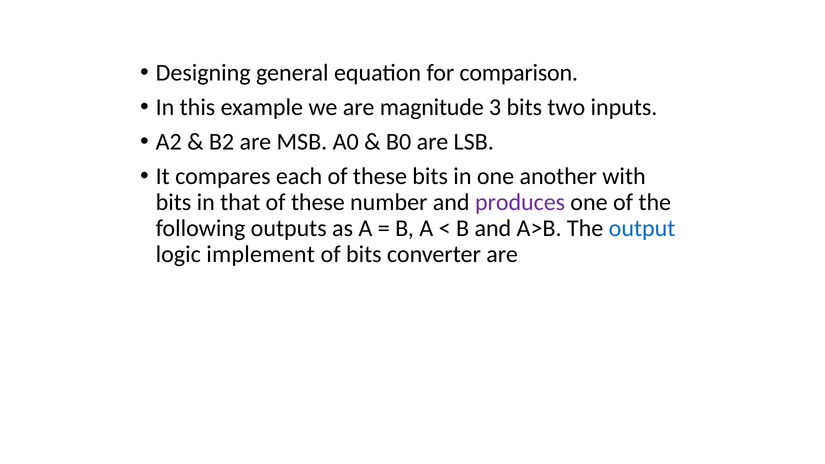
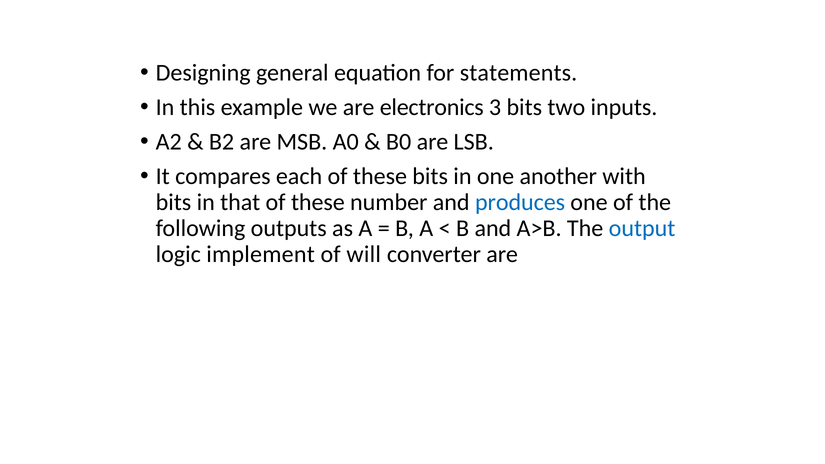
comparison: comparison -> statements
magnitude: magnitude -> electronics
produces colour: purple -> blue
of bits: bits -> will
